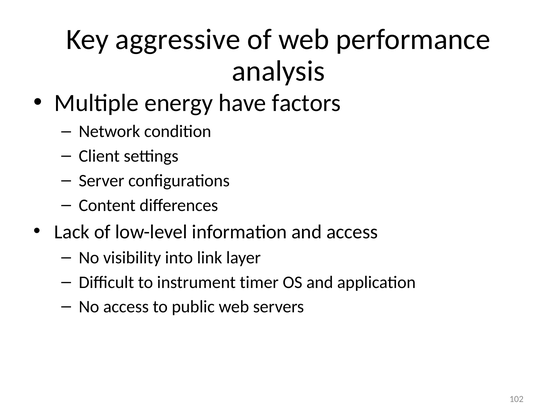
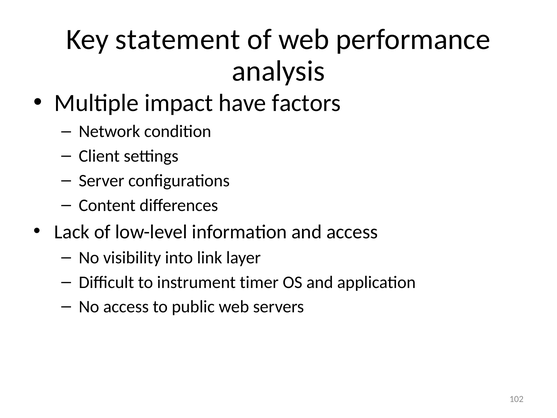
aggressive: aggressive -> statement
energy: energy -> impact
